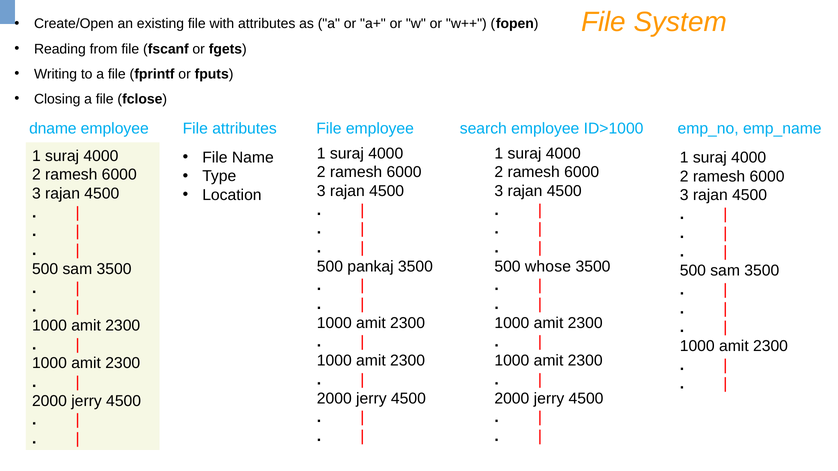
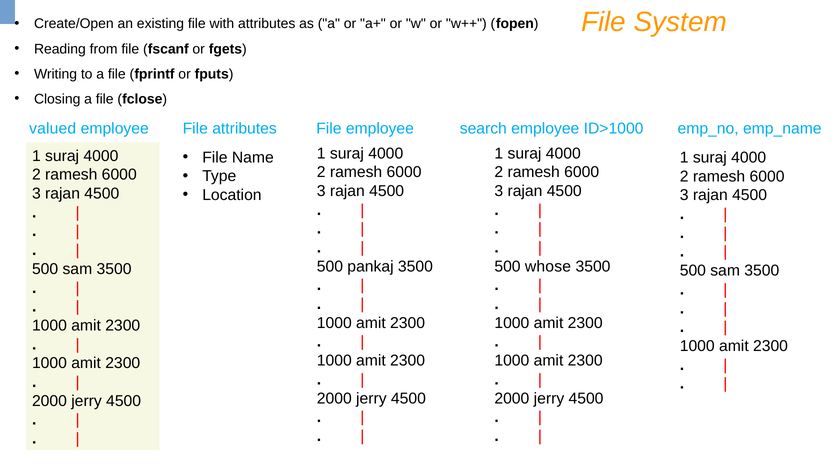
dname: dname -> valued
